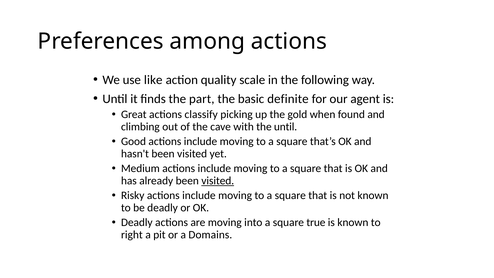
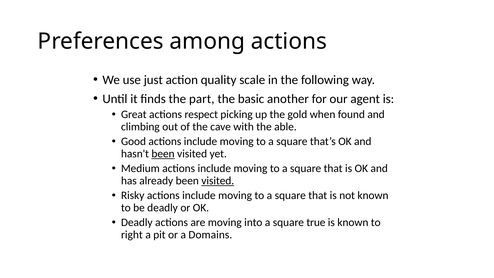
like: like -> just
definite: definite -> another
classify: classify -> respect
the until: until -> able
been at (163, 154) underline: none -> present
